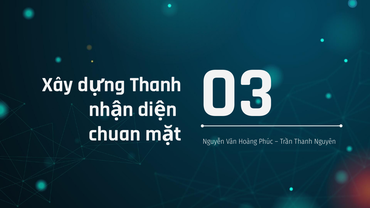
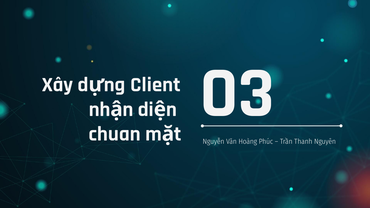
Thanh at (156, 85): Thanh -> Client
